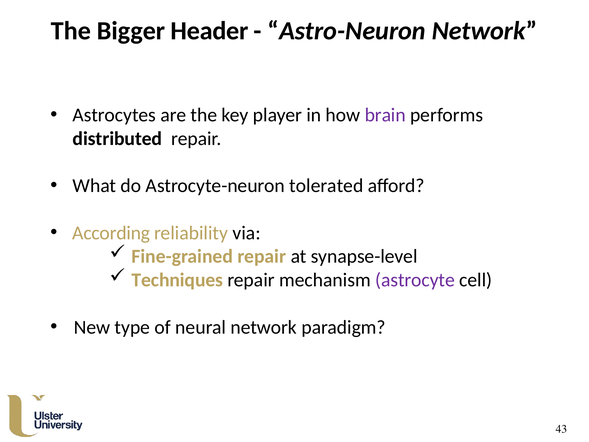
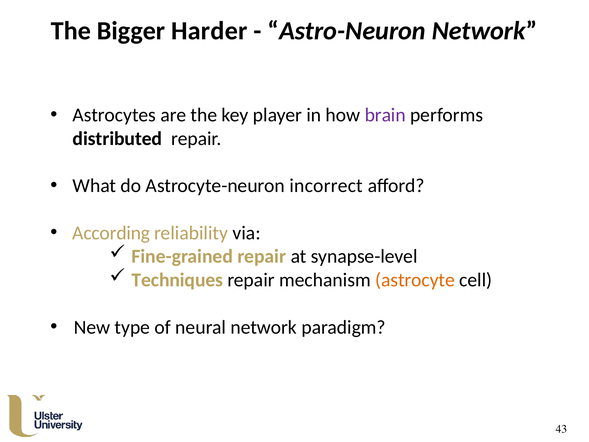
Header: Header -> Harder
tolerated: tolerated -> incorrect
astrocyte colour: purple -> orange
